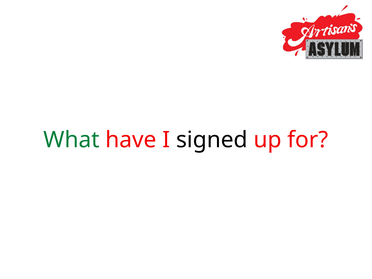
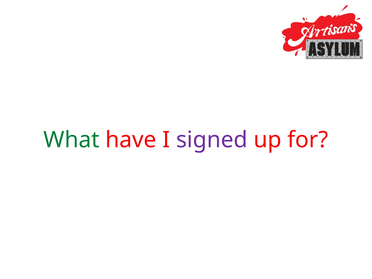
signed colour: black -> purple
